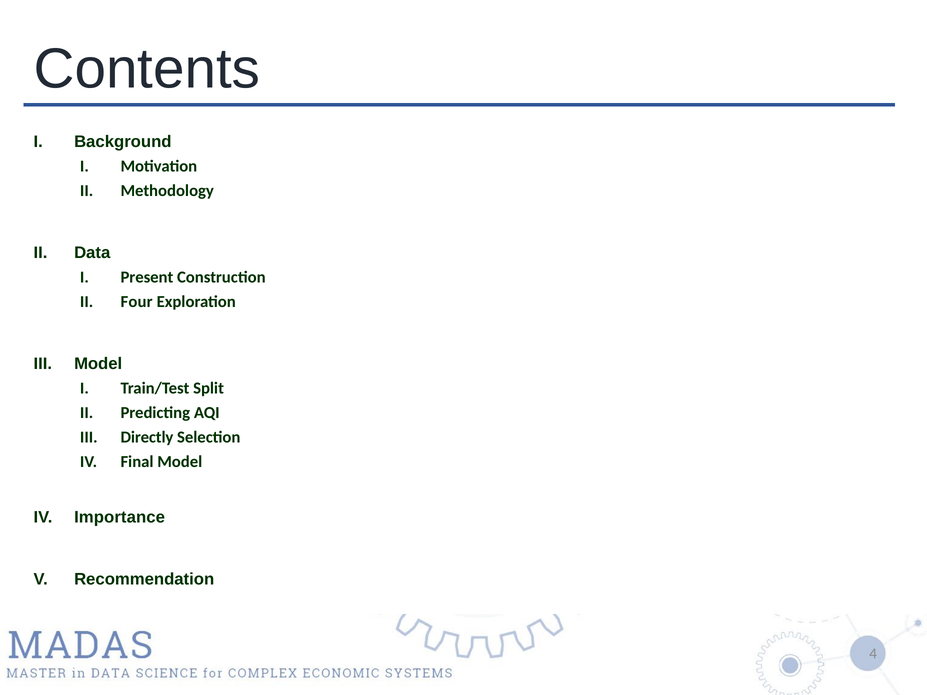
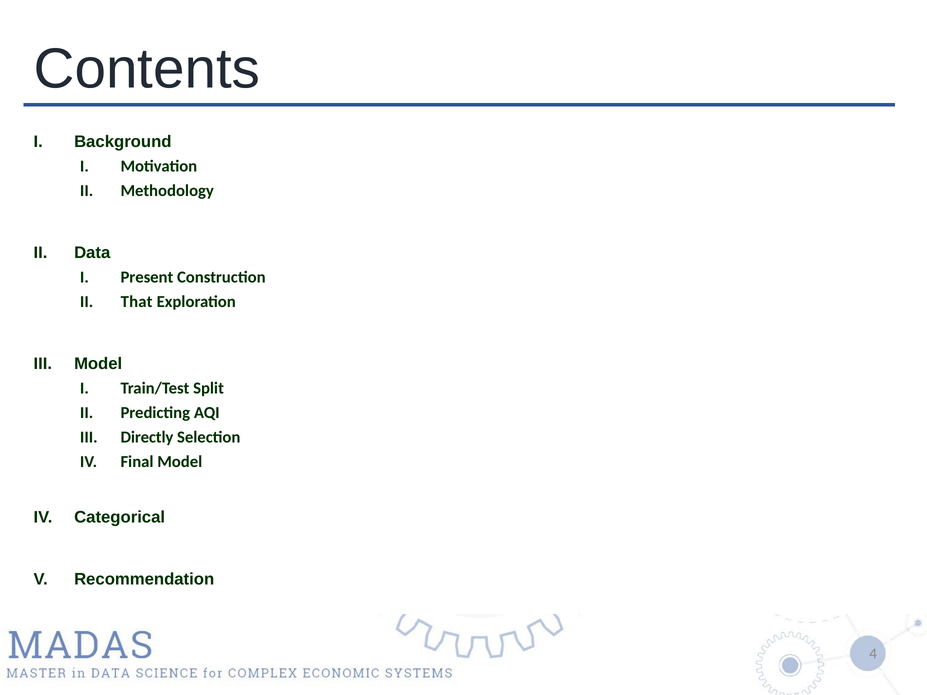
Four: Four -> That
Importance: Importance -> Categorical
